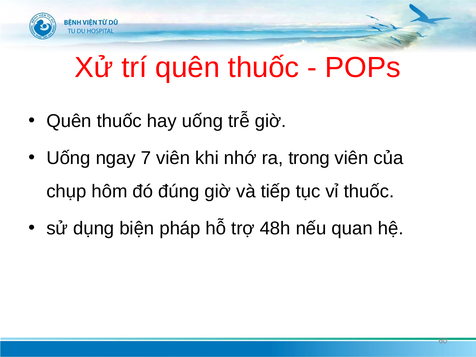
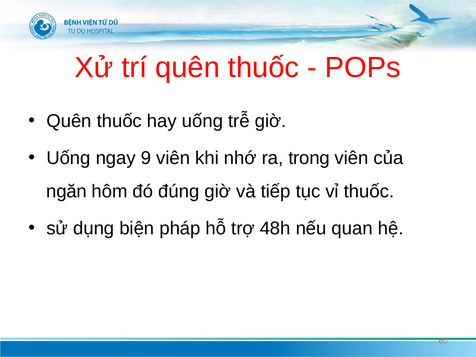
7: 7 -> 9
chụp: chụp -> ngăn
